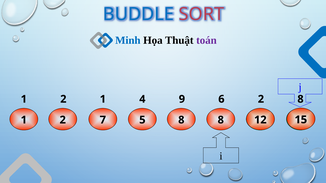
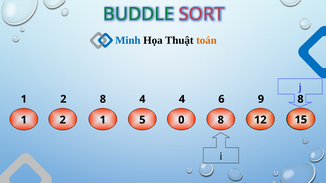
BUDDLE colour: blue -> green
toán colour: purple -> orange
2 1: 1 -> 8
4 9: 9 -> 4
6 2: 2 -> 9
2 7: 7 -> 1
5 8: 8 -> 0
